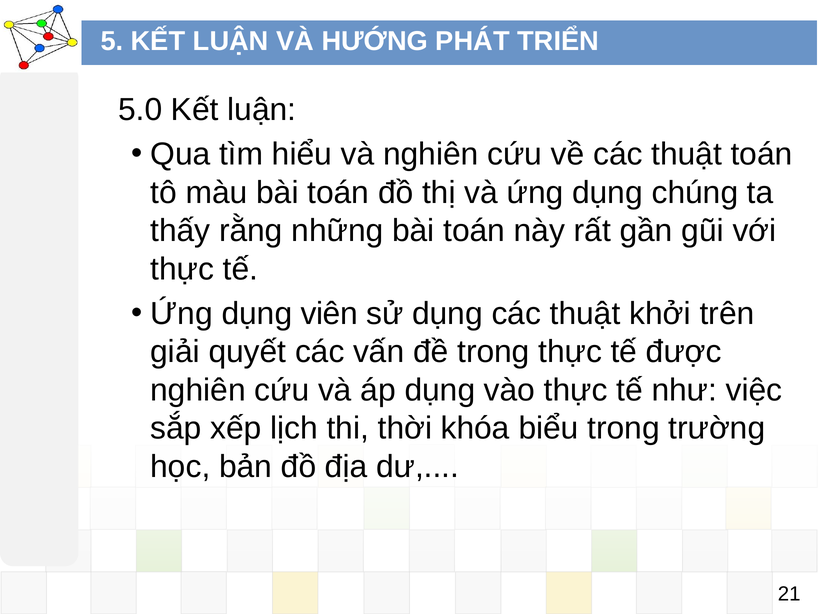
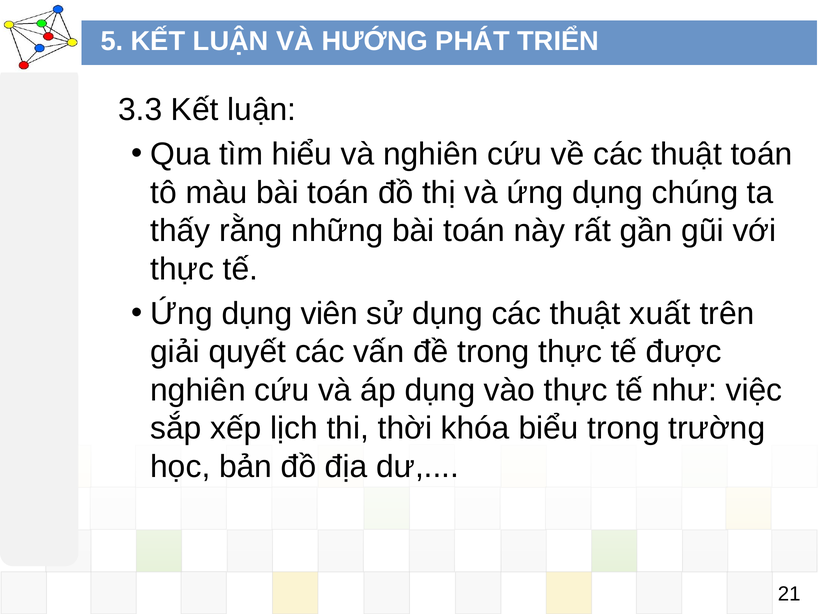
5.0: 5.0 -> 3.3
khởi: khởi -> xuất
